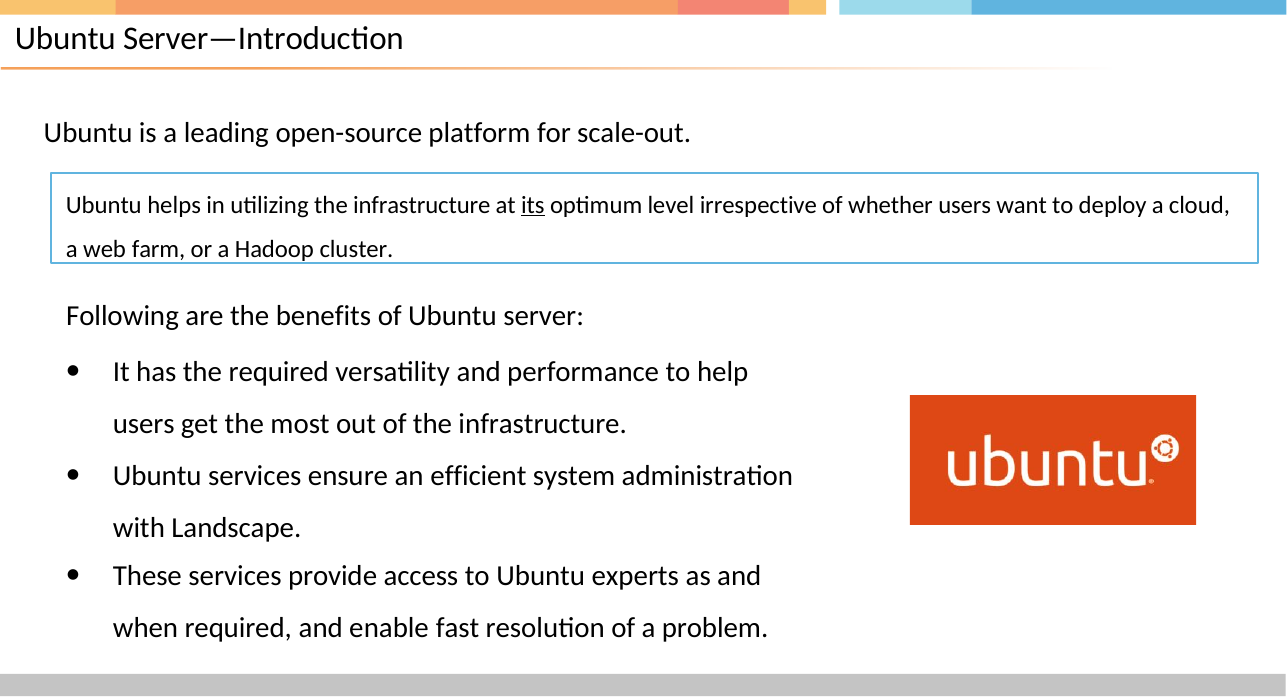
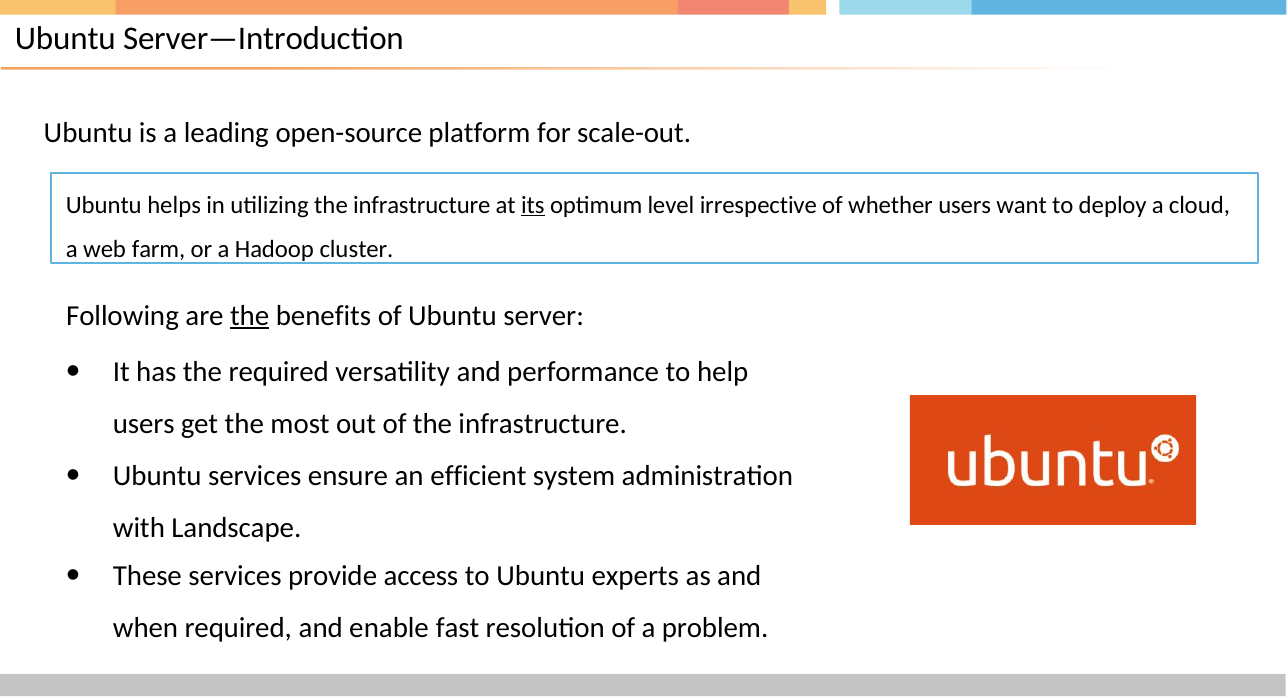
the at (250, 316) underline: none -> present
